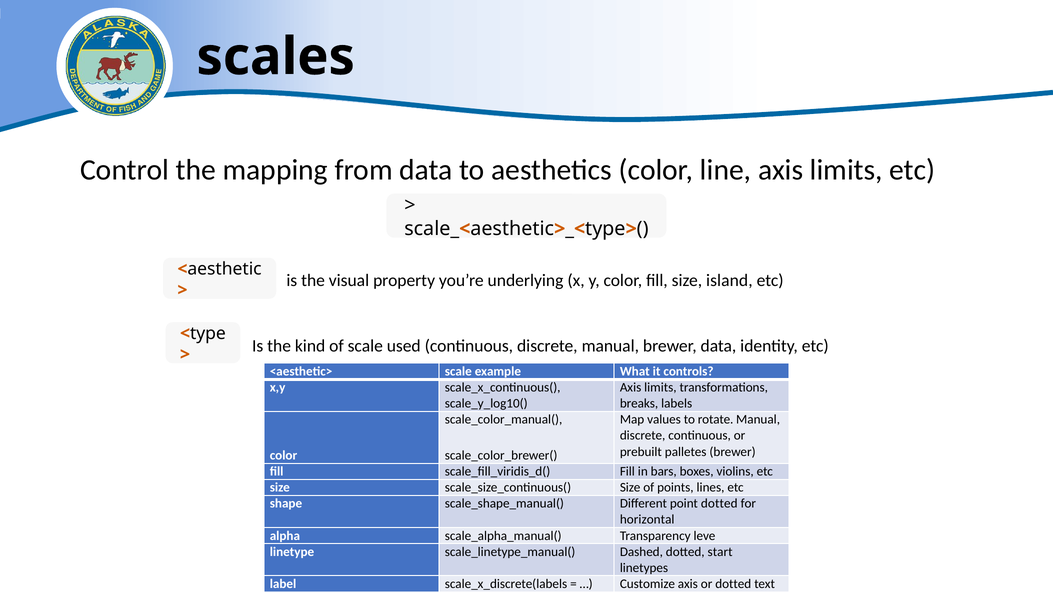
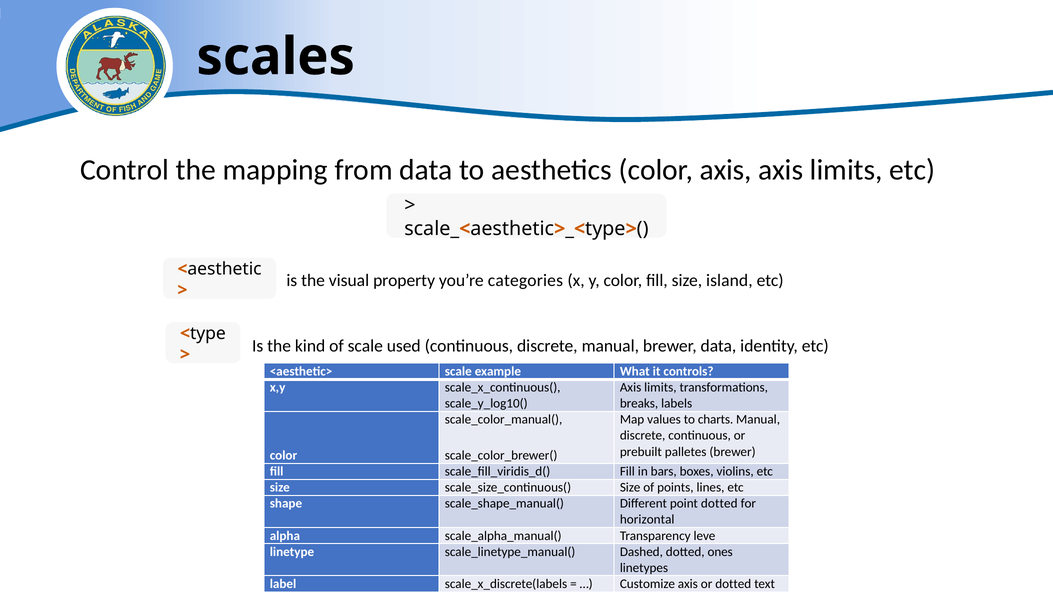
color line: line -> axis
underlying: underlying -> categories
rotate: rotate -> charts
start: start -> ones
